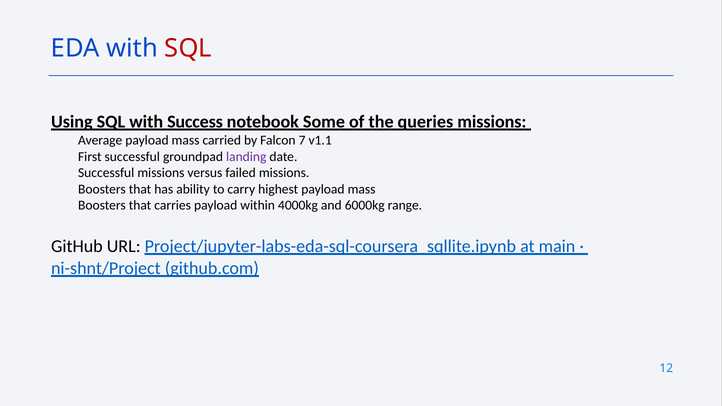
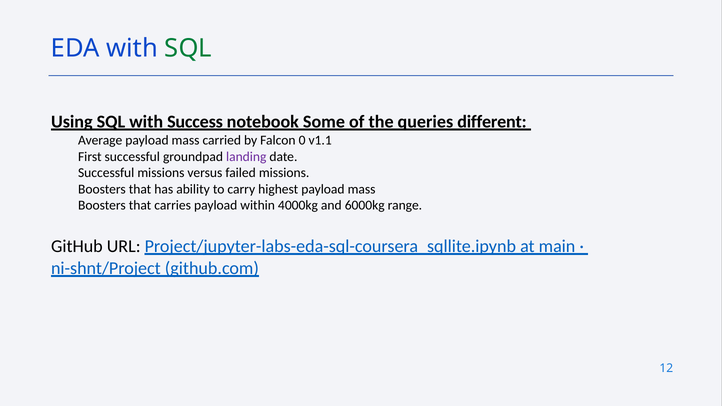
SQL at (188, 48) colour: red -> green
queries missions: missions -> different
7: 7 -> 0
